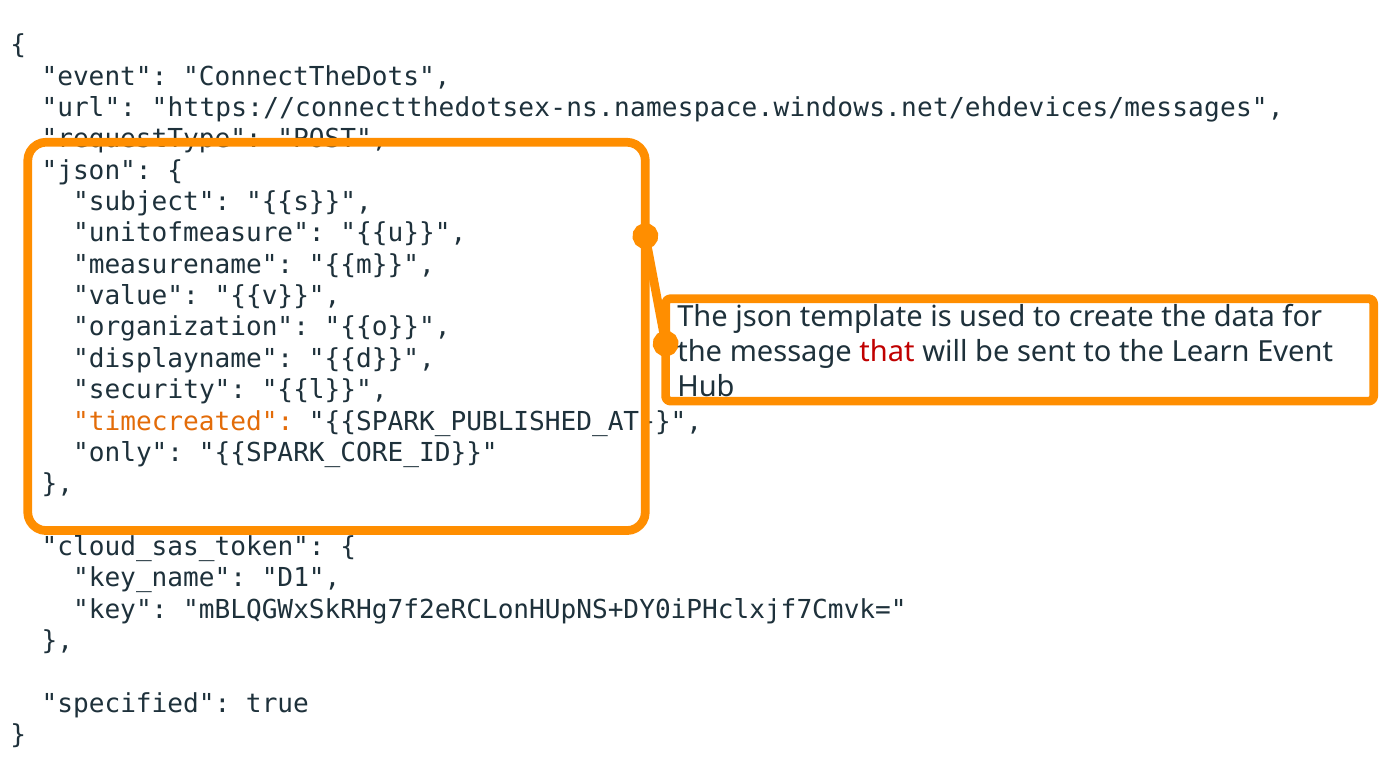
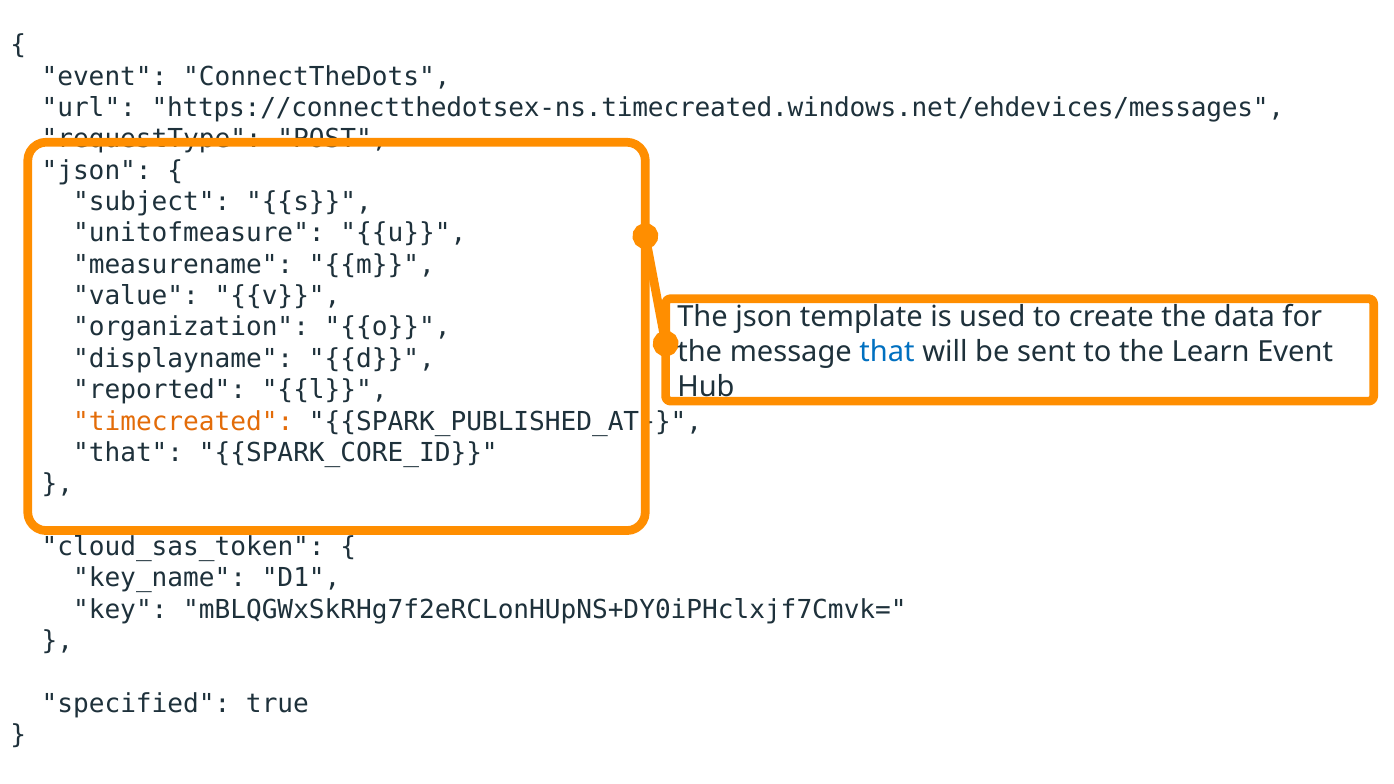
https://connectthedotsex-ns.namespace.windows.net/ehdevices/messages: https://connectthedotsex-ns.namespace.windows.net/ehdevices/messages -> https://connectthedotsex-ns.timecreated.windows.net/ehdevices/messages
that at (887, 352) colour: red -> blue
security: security -> reported
only at (128, 453): only -> that
